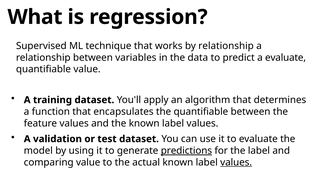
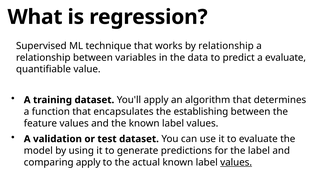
the quantifiable: quantifiable -> establishing
predictions underline: present -> none
comparing value: value -> apply
